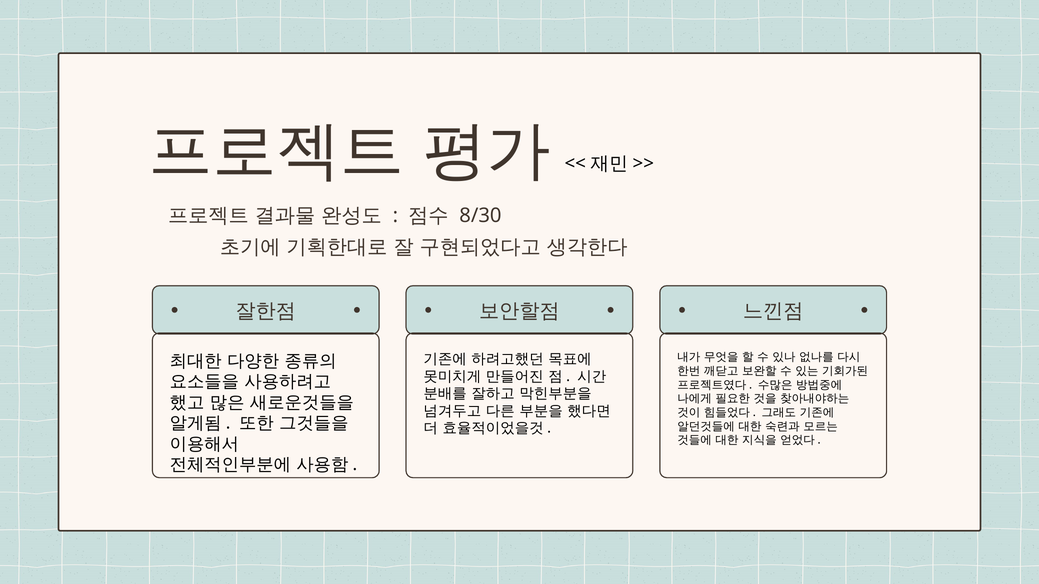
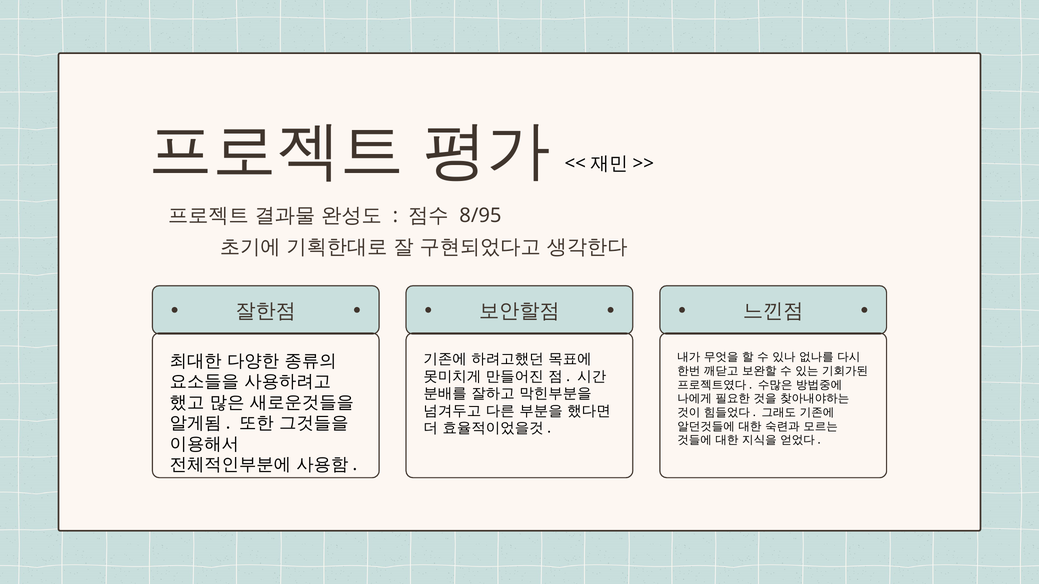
8/30: 8/30 -> 8/95
